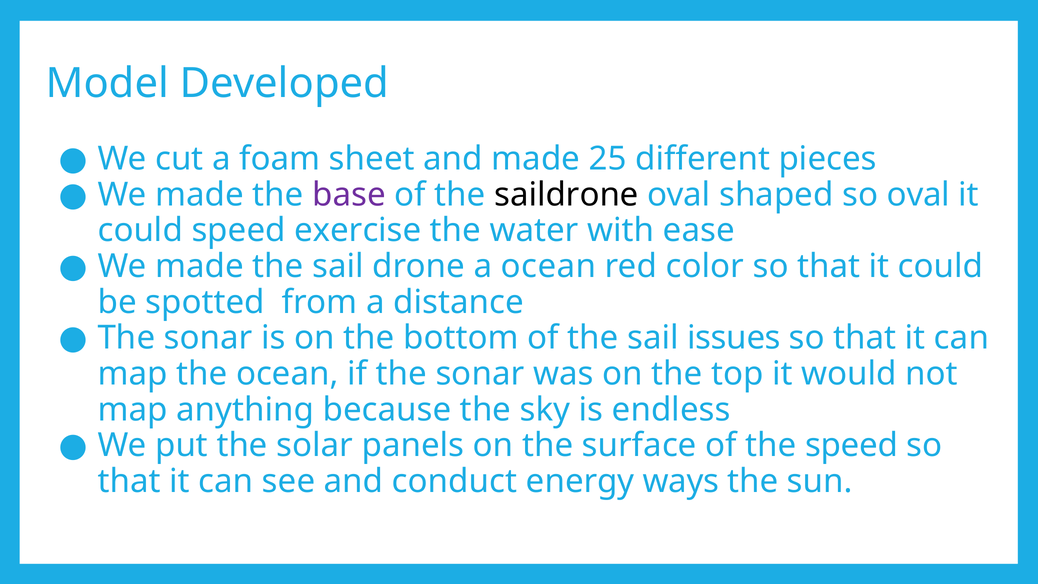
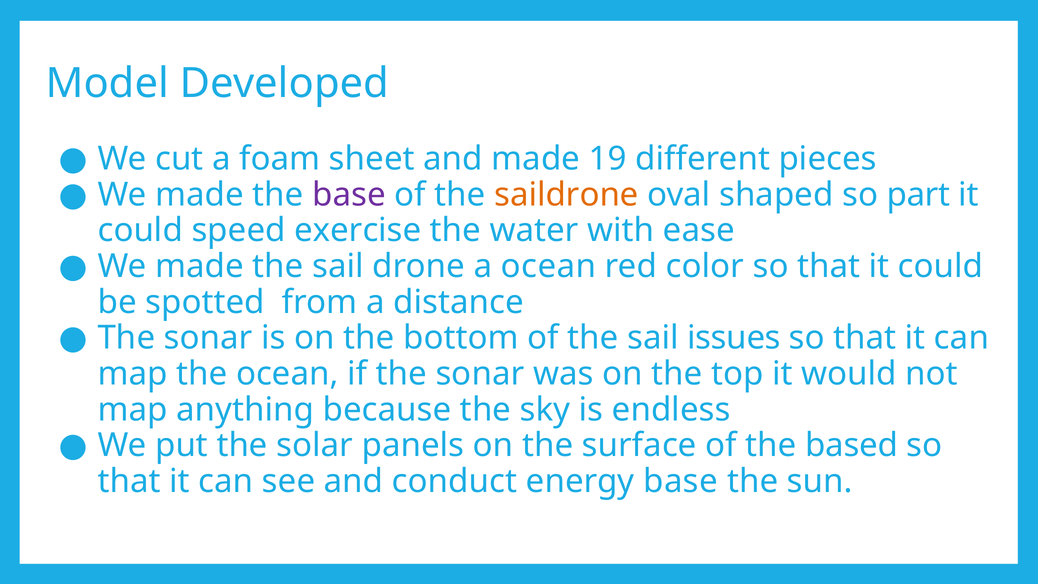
25: 25 -> 19
saildrone colour: black -> orange
so oval: oval -> part
the speed: speed -> based
energy ways: ways -> base
